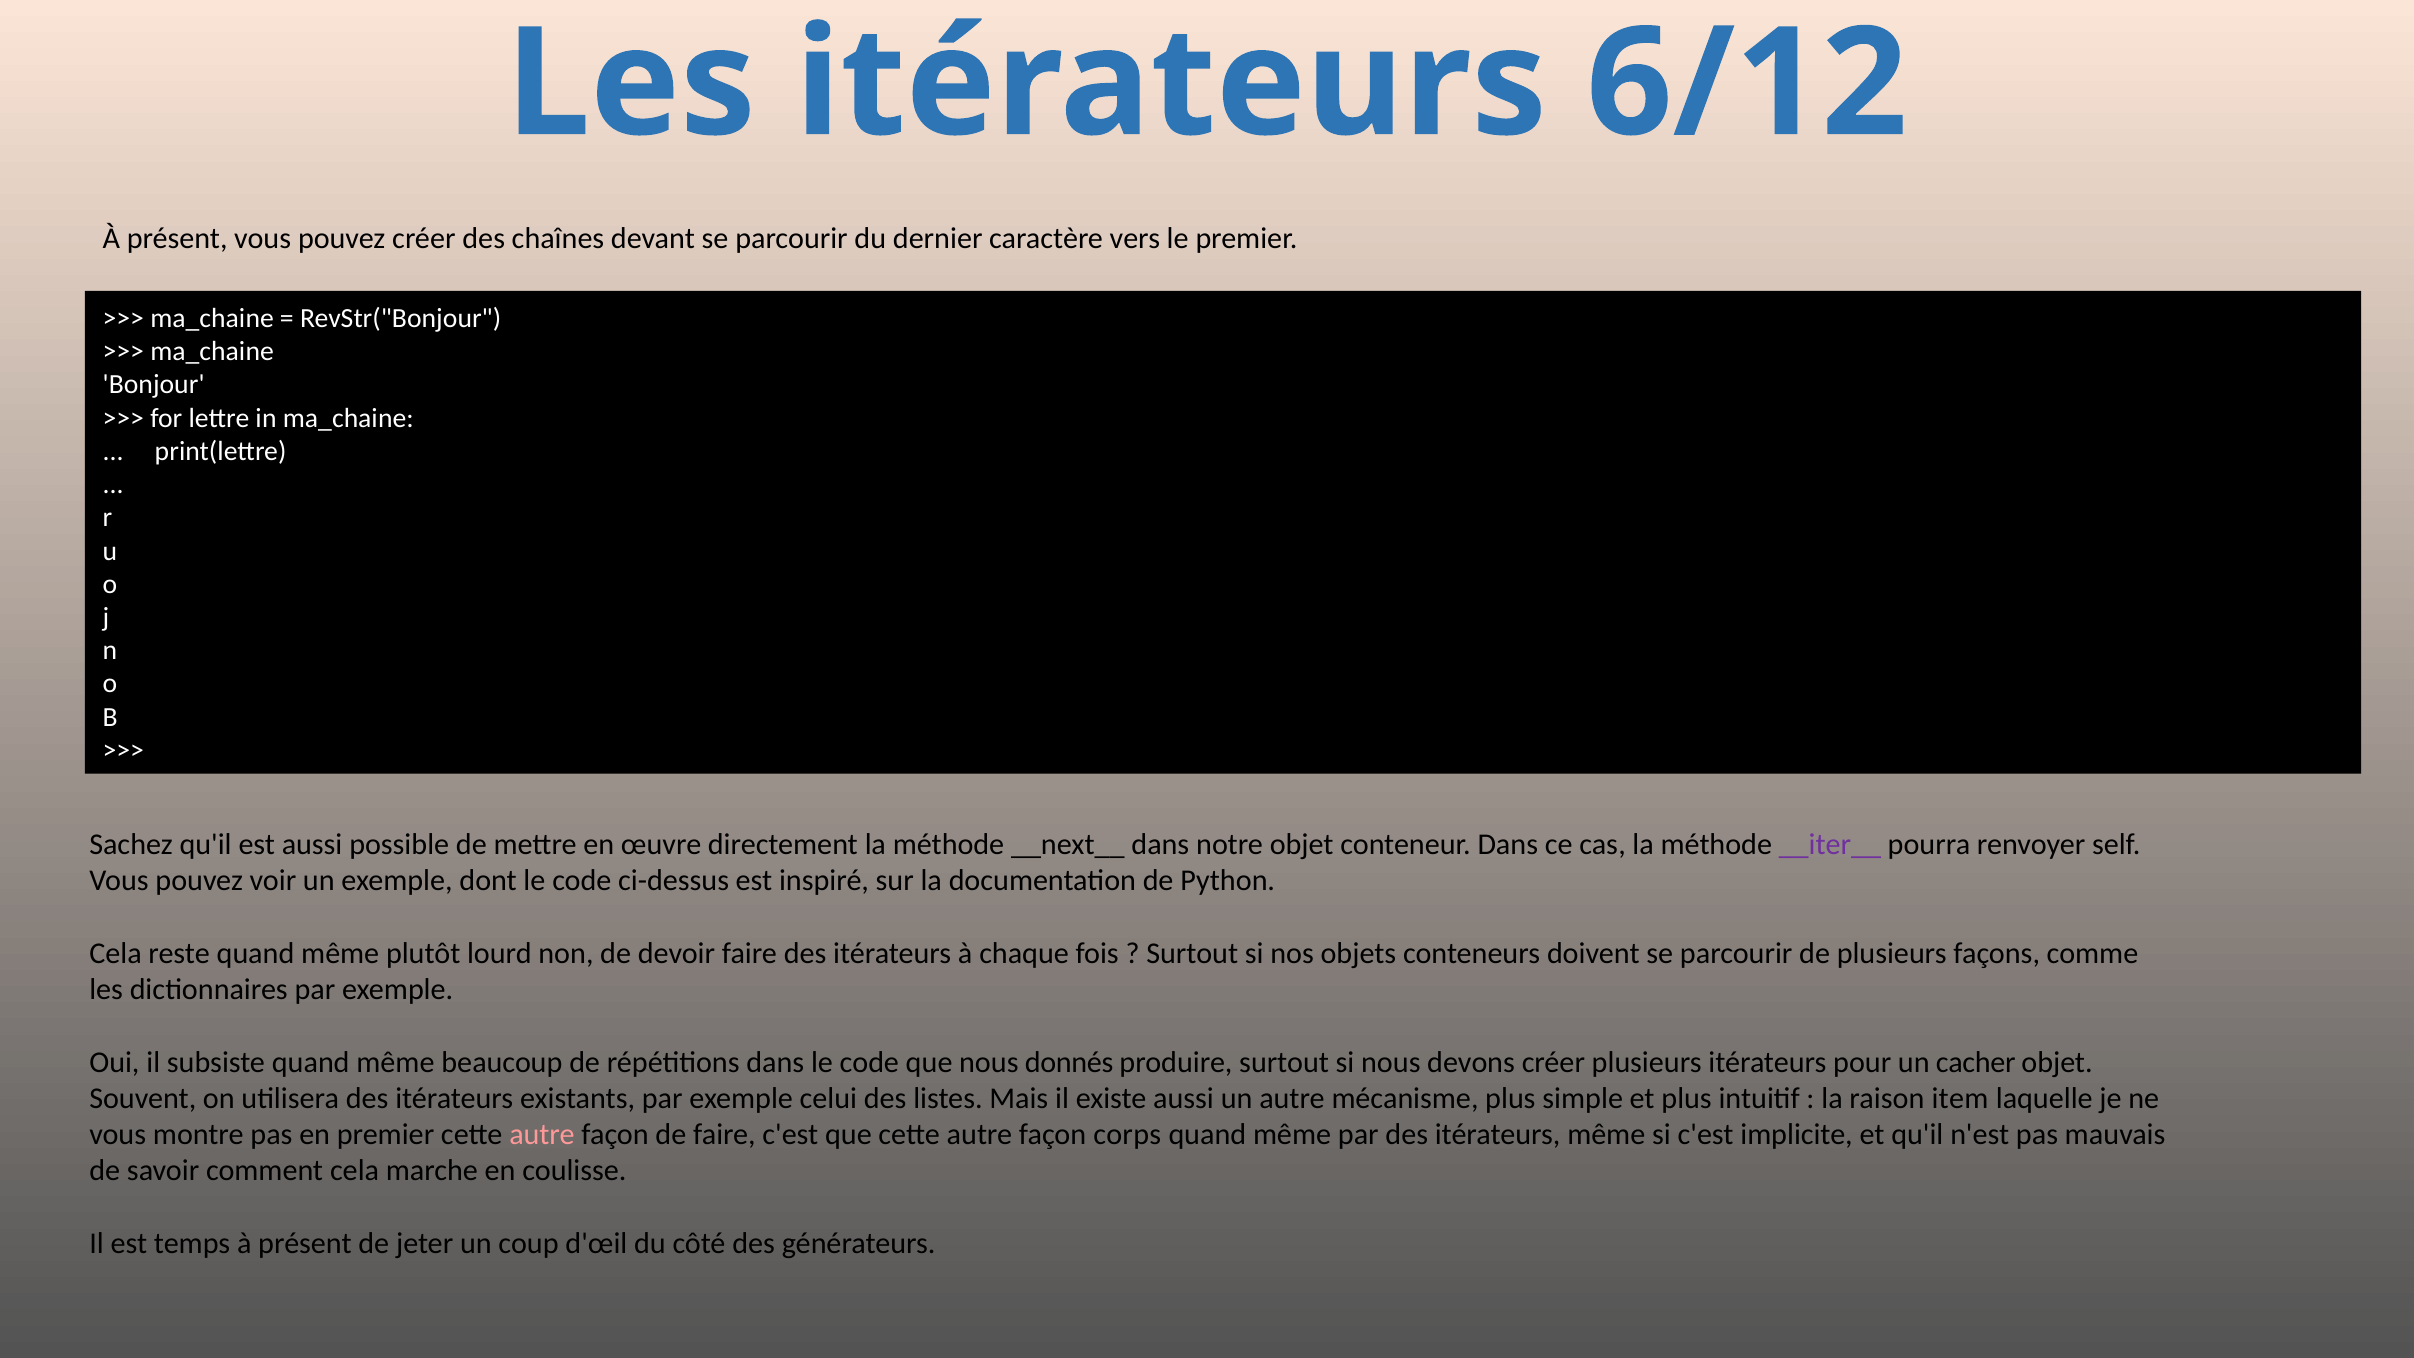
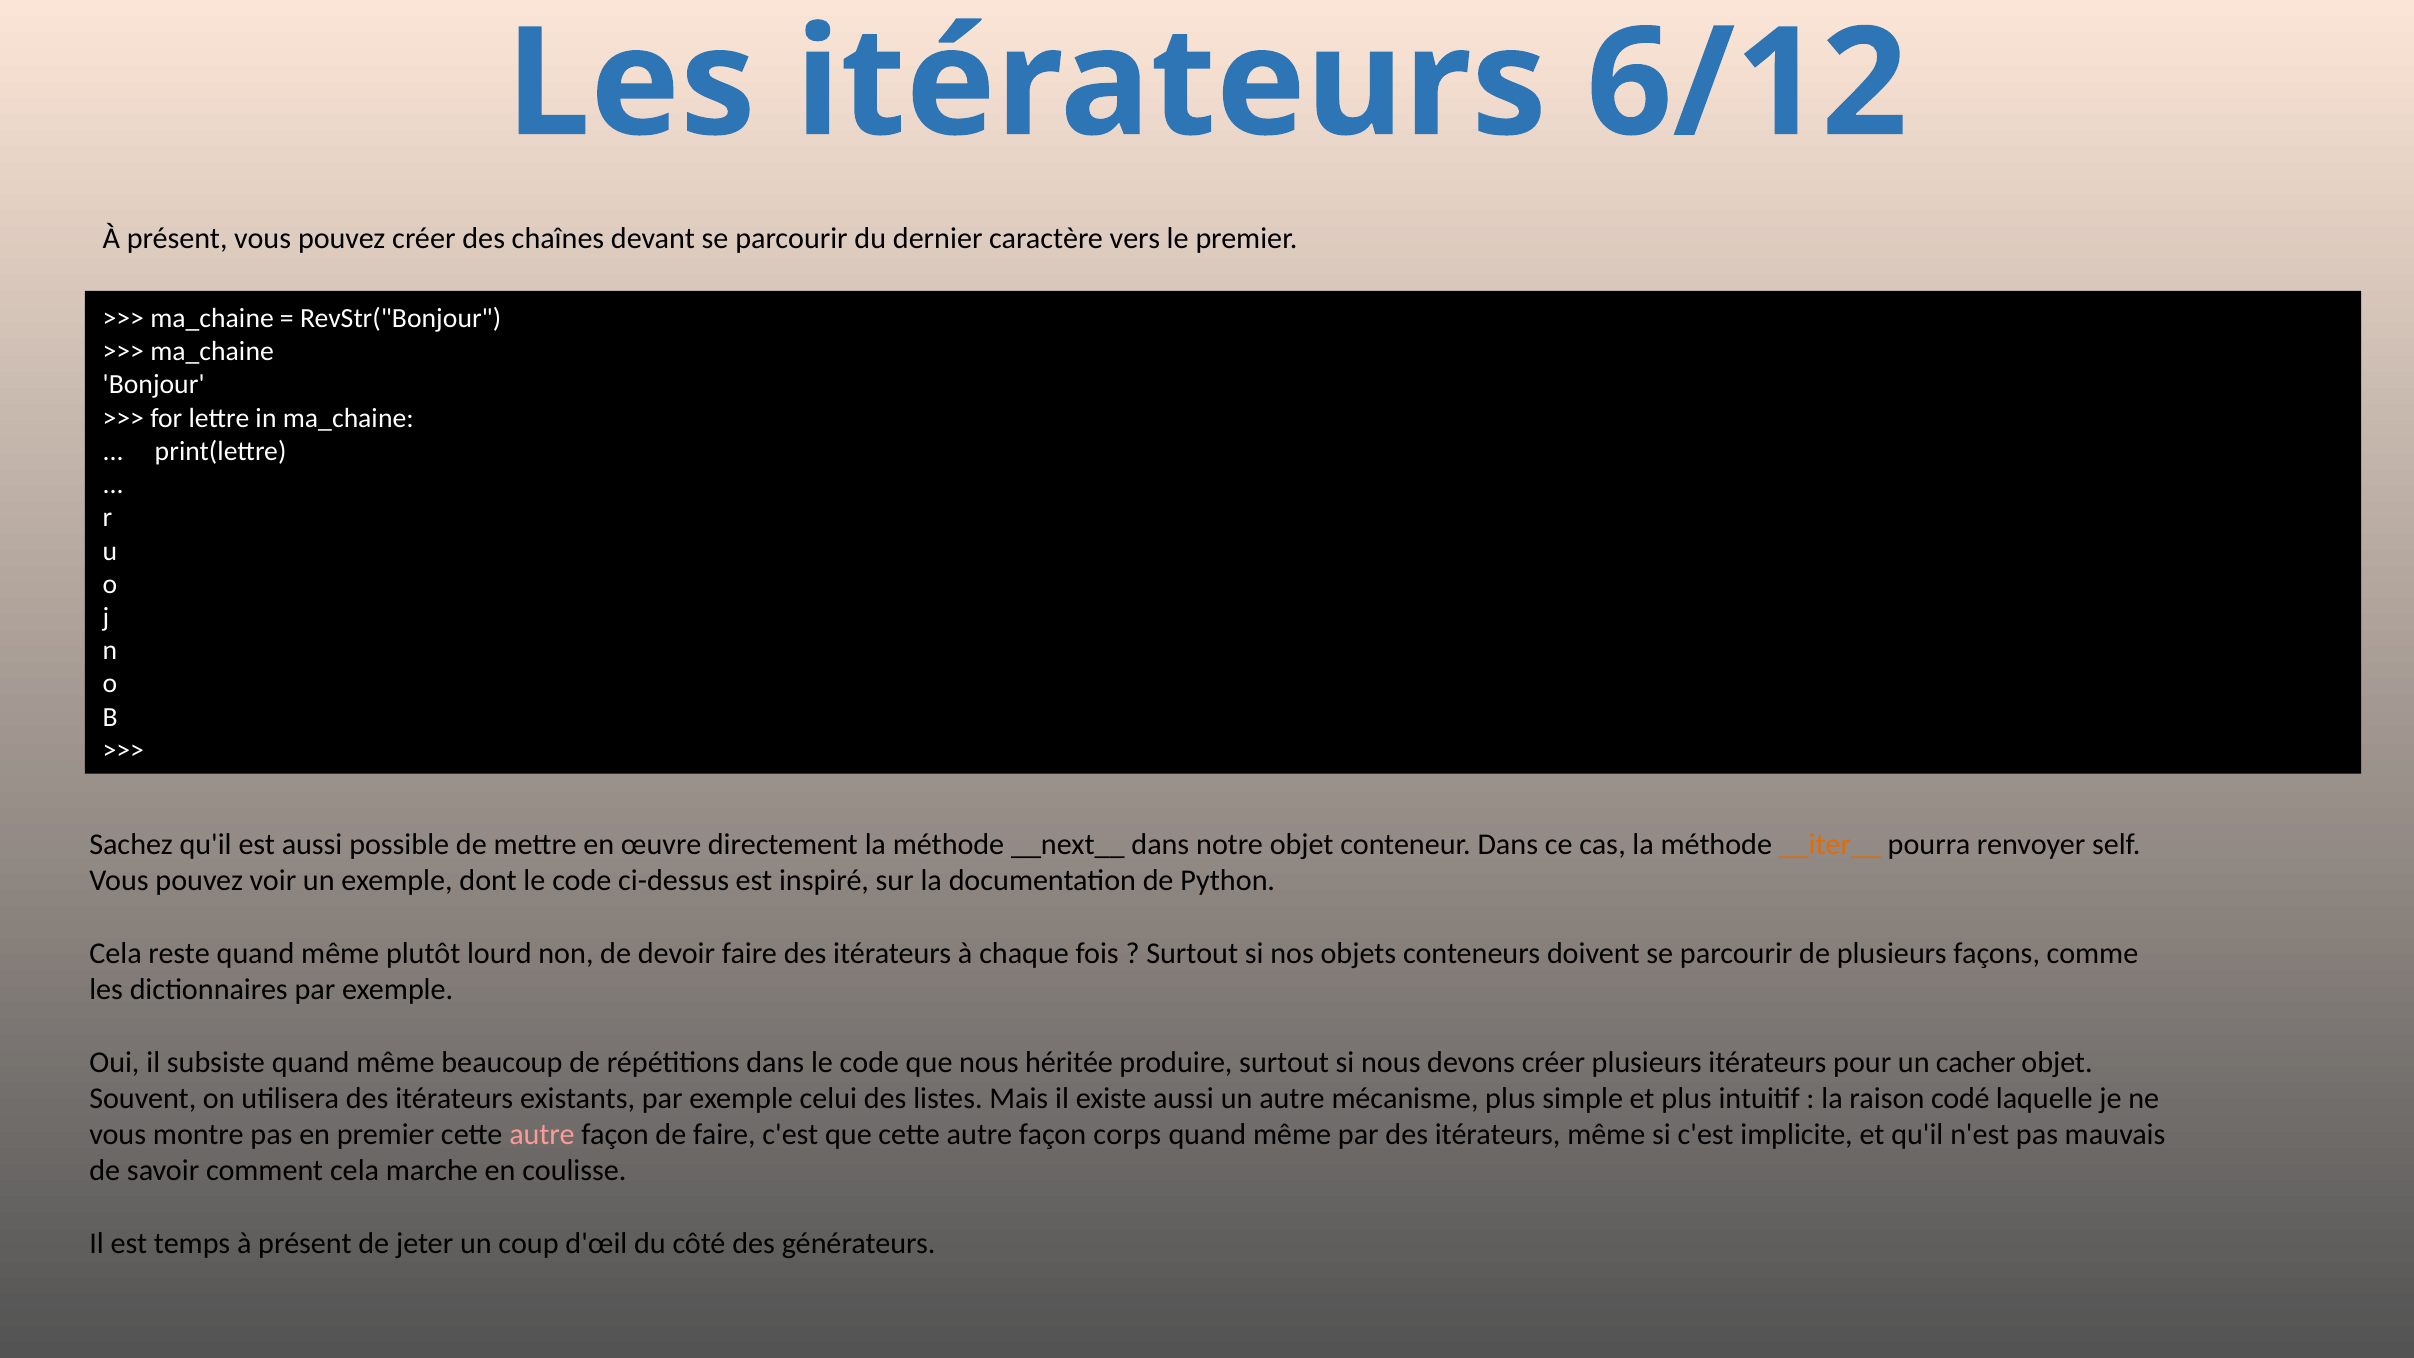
__iter__ colour: purple -> orange
donnés: donnés -> héritée
item: item -> codé
